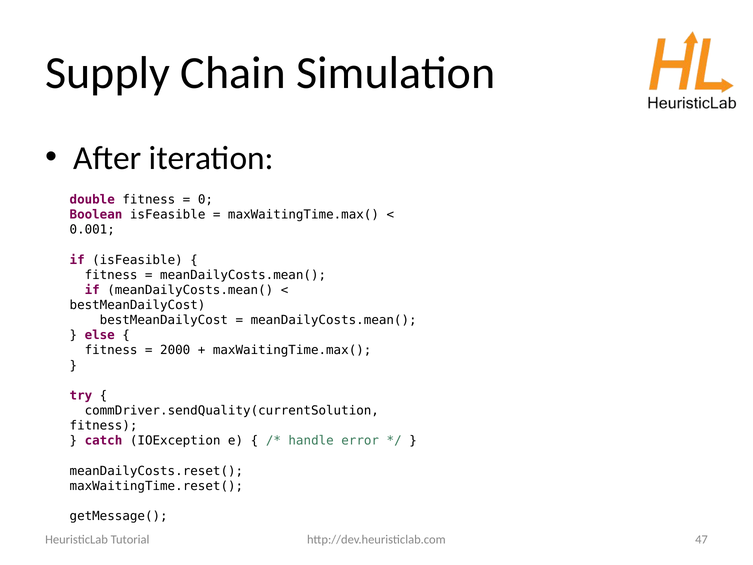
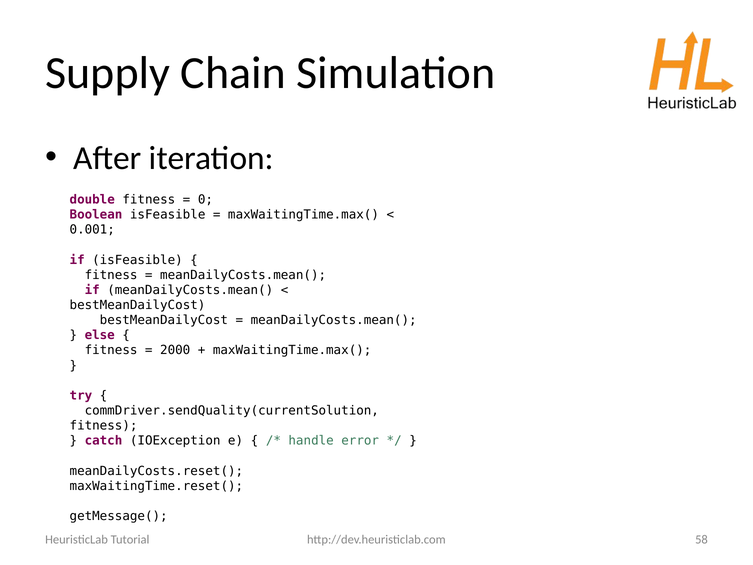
47: 47 -> 58
